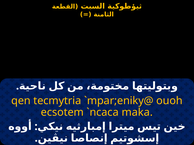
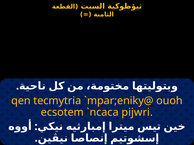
maka: maka -> pijwri
